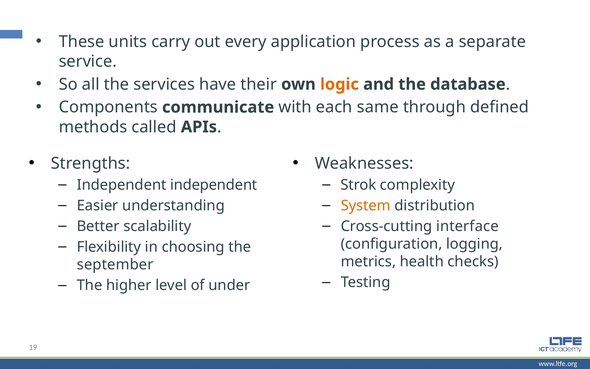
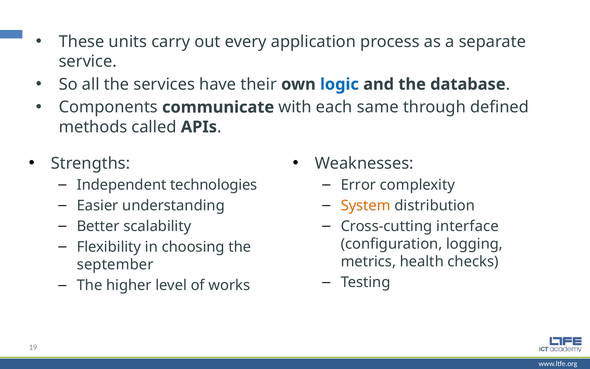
logic colour: orange -> blue
Independent independent: independent -> technologies
Strok: Strok -> Error
under: under -> works
